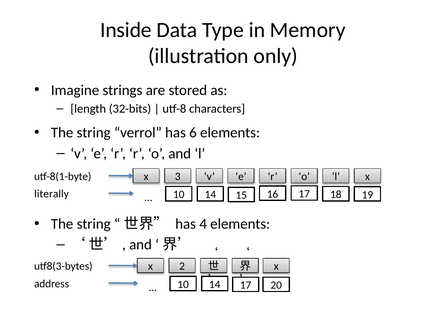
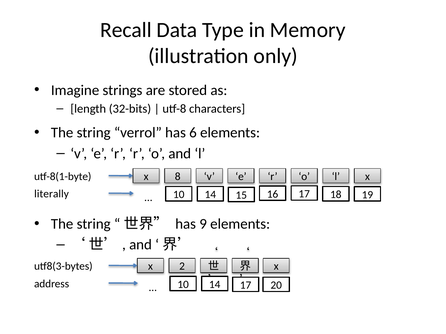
Inside: Inside -> Recall
3: 3 -> 8
4: 4 -> 9
